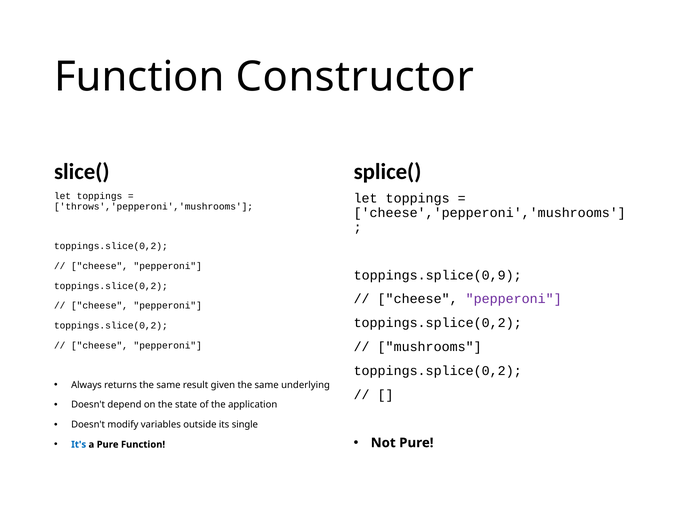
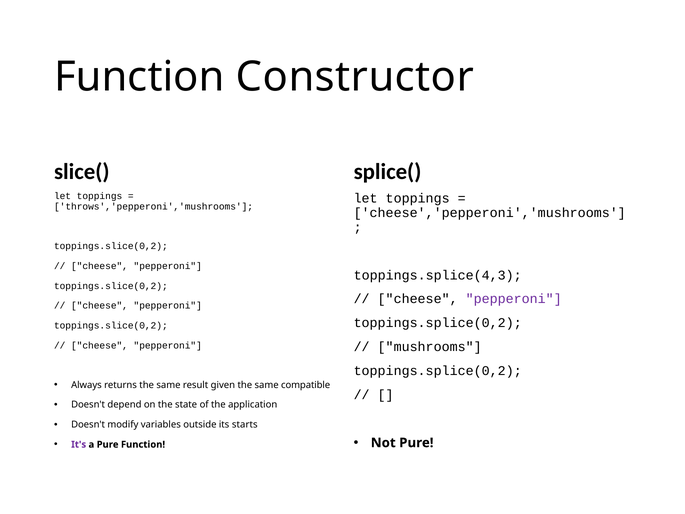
toppings.splice(0,9: toppings.splice(0,9 -> toppings.splice(4,3
underlying: underlying -> compatible
single: single -> starts
It's colour: blue -> purple
